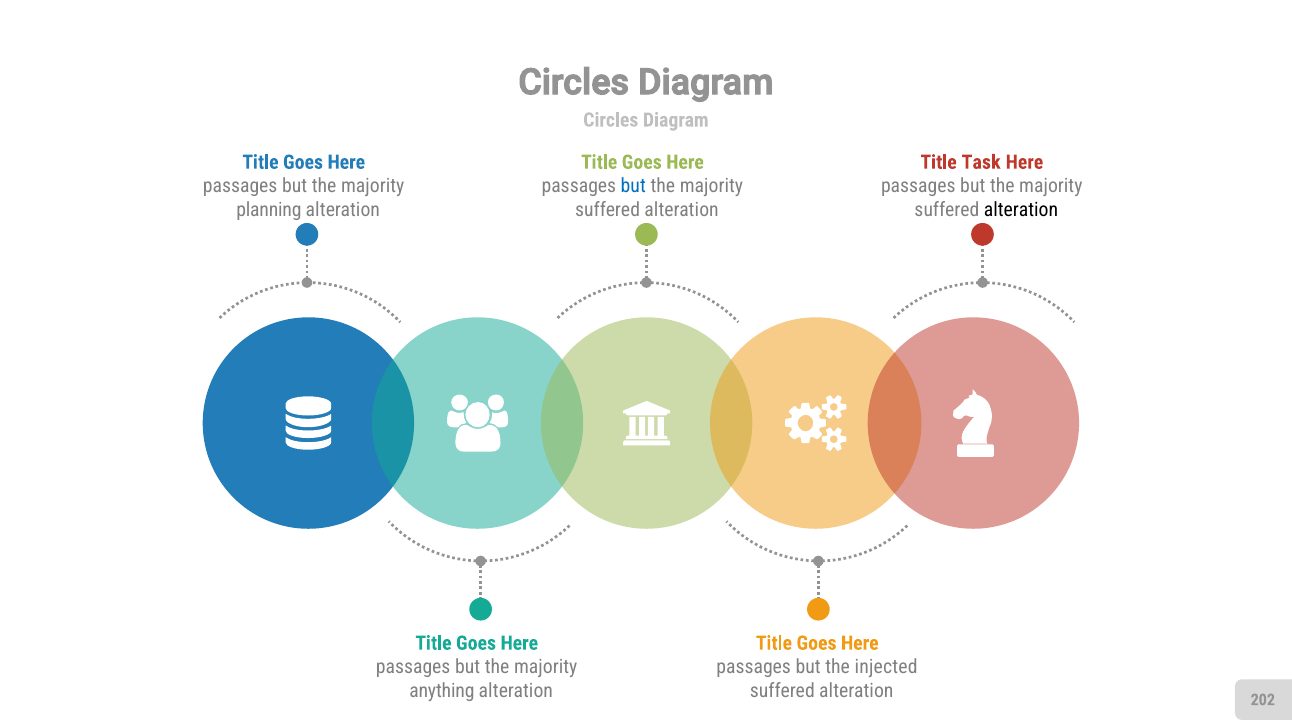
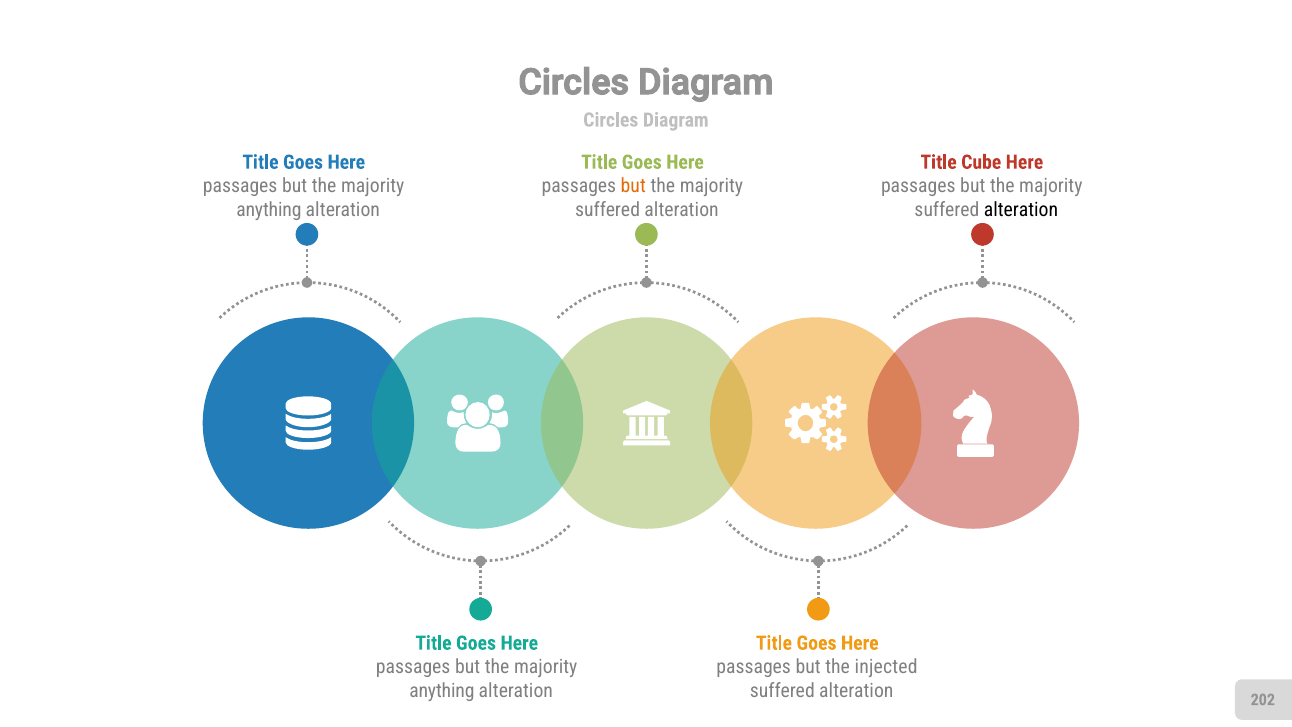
Task: Task -> Cube
but at (633, 186) colour: blue -> orange
planning at (269, 210): planning -> anything
